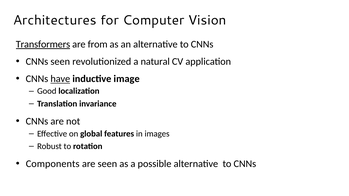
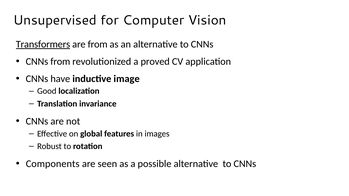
Architectures: Architectures -> Unsupervised
CNNs seen: seen -> from
natural: natural -> proved
have underline: present -> none
